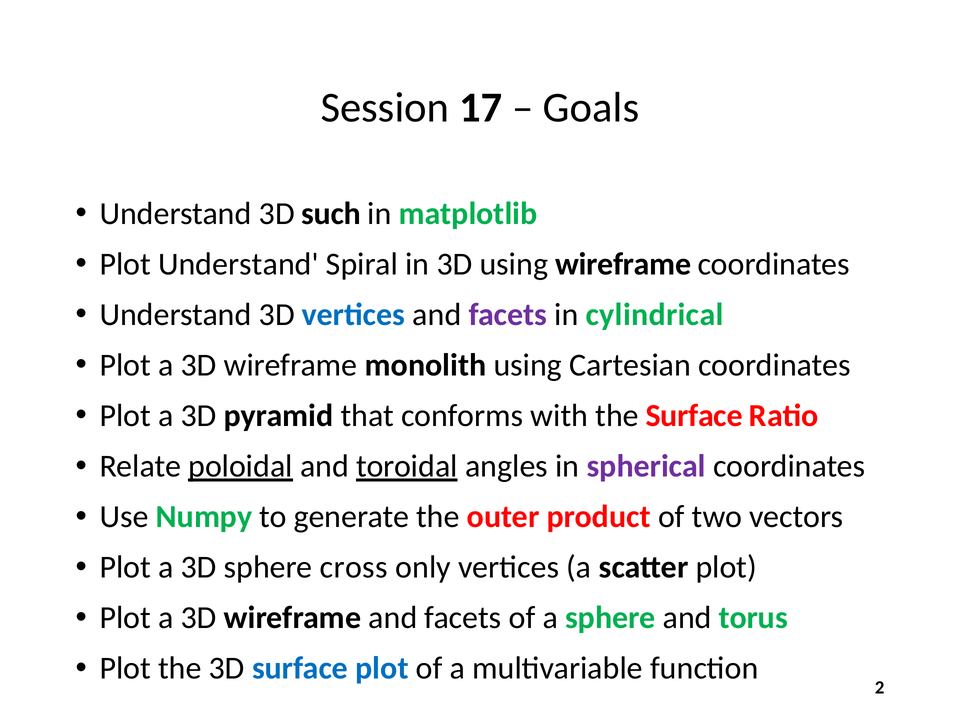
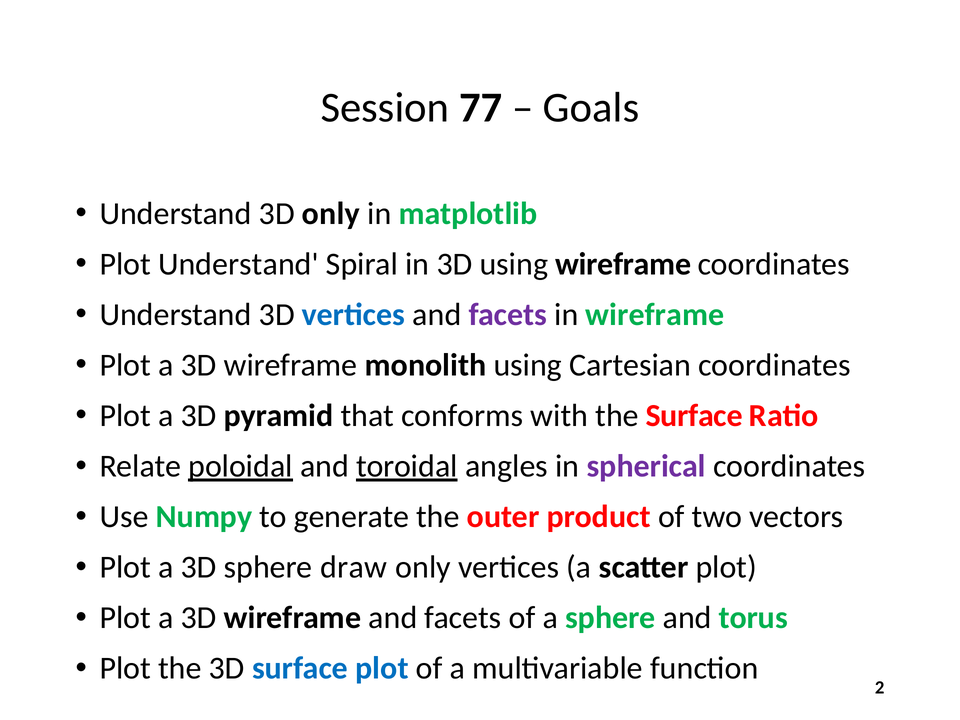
17: 17 -> 77
3D such: such -> only
in cylindrical: cylindrical -> wireframe
cross: cross -> draw
